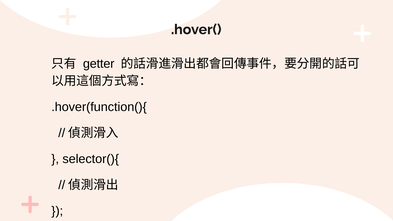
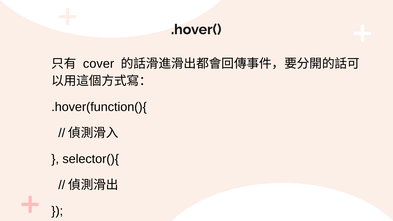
getter: getter -> cover
